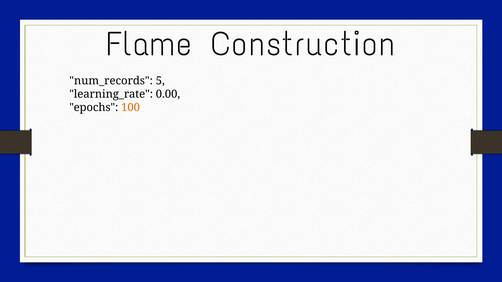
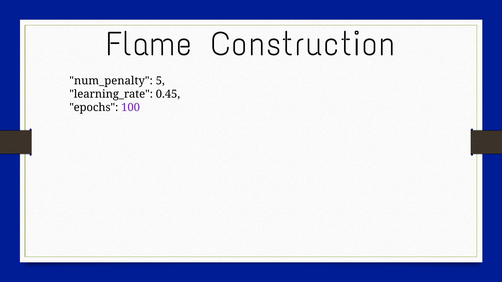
num_records: num_records -> num_penalty
0.00: 0.00 -> 0.45
100 colour: orange -> purple
